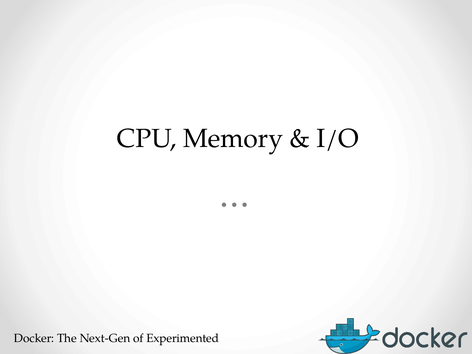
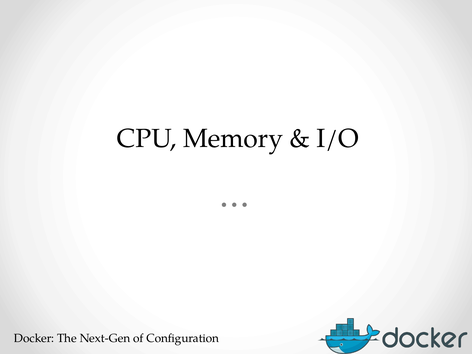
Experimented: Experimented -> Configuration
